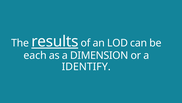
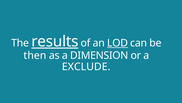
LOD underline: none -> present
each: each -> then
IDENTIFY: IDENTIFY -> EXCLUDE
